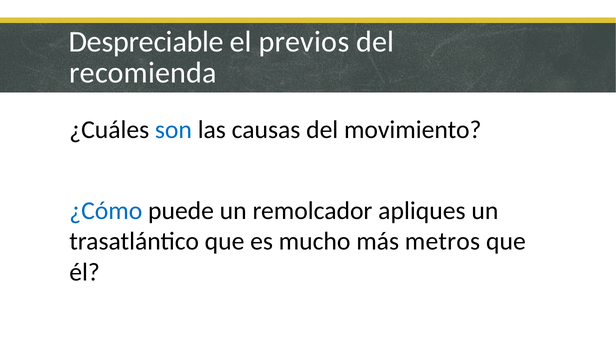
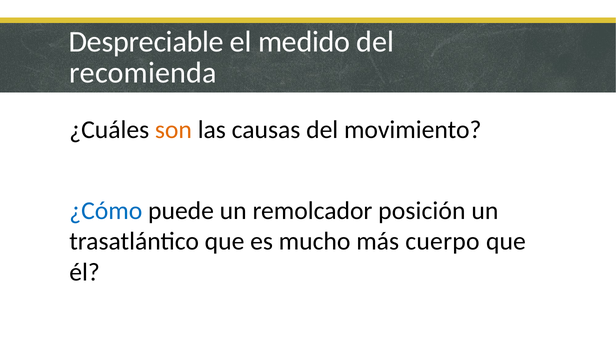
previos: previos -> medido
son colour: blue -> orange
apliques: apliques -> posición
metros: metros -> cuerpo
